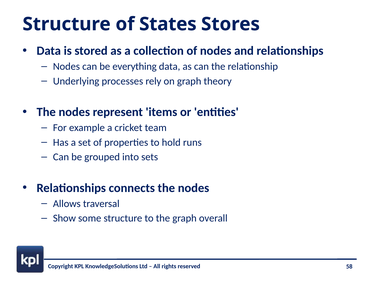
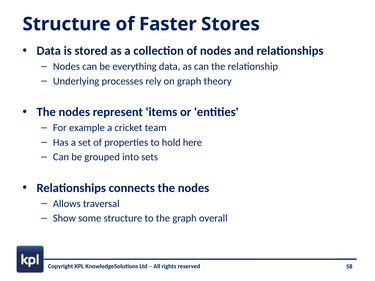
States: States -> Faster
runs: runs -> here
